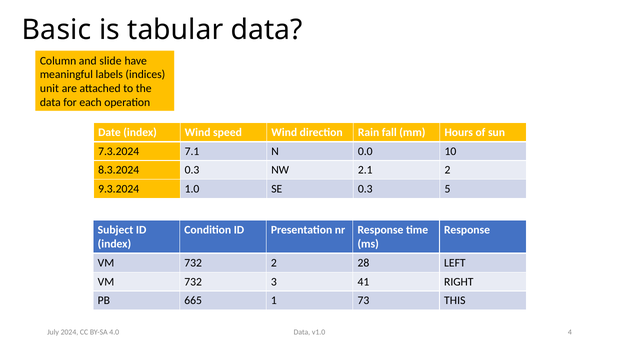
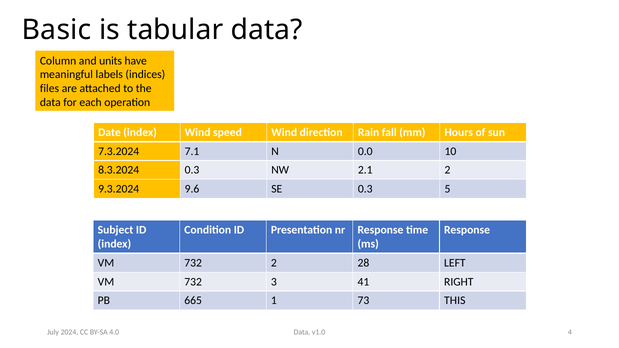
slide: slide -> units
unit: unit -> files
1.0: 1.0 -> 9.6
